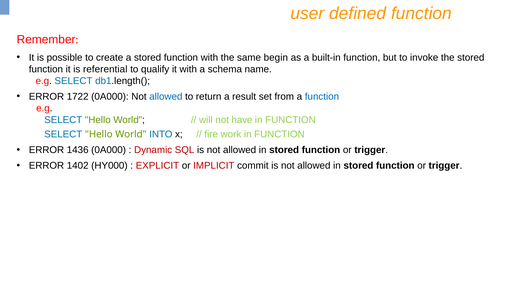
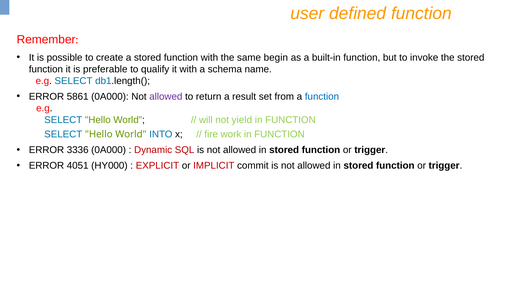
referential: referential -> preferable
1722: 1722 -> 5861
allowed at (166, 97) colour: blue -> purple
have: have -> yield
1436: 1436 -> 3336
1402: 1402 -> 4051
